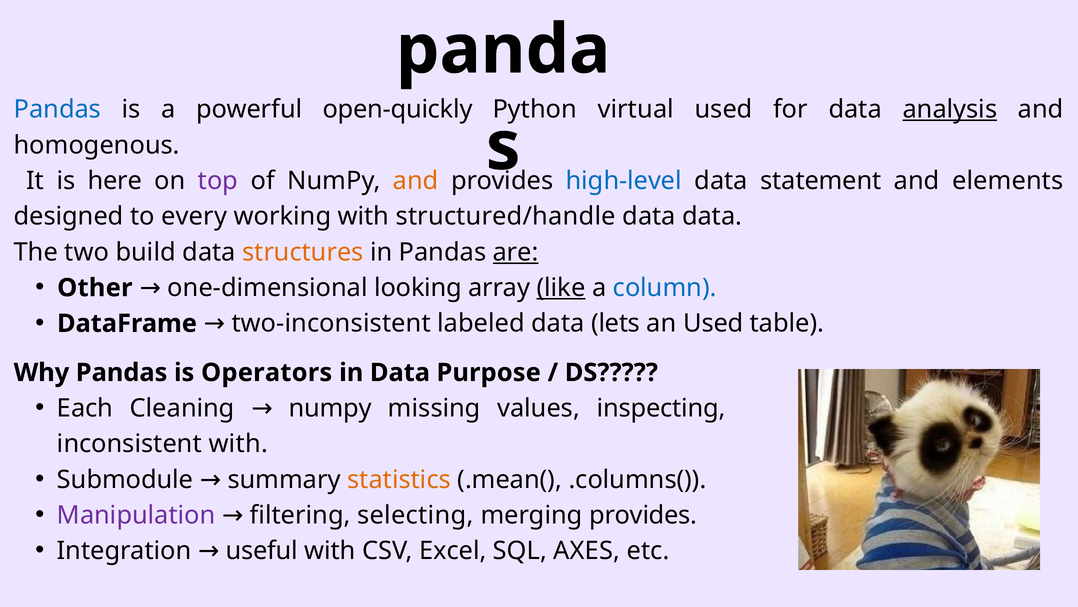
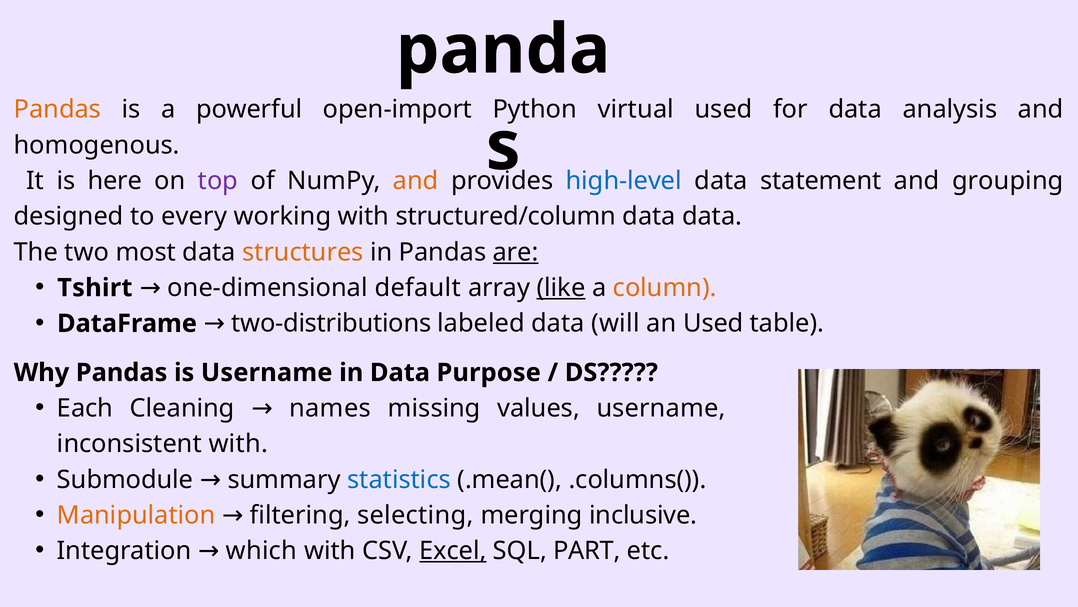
Pandas at (57, 109) colour: blue -> orange
open-quickly: open-quickly -> open-import
analysis underline: present -> none
elements: elements -> grouping
structured/handle: structured/handle -> structured/column
build: build -> most
Other: Other -> Tshirt
looking: looking -> default
column colour: blue -> orange
two-inconsistent: two-inconsistent -> two-distributions
lets: lets -> will
is Operators: Operators -> Username
Cleaning numpy: numpy -> names
values inspecting: inspecting -> username
statistics colour: orange -> blue
Manipulation colour: purple -> orange
merging provides: provides -> inclusive
useful: useful -> which
Excel underline: none -> present
AXES: AXES -> PART
